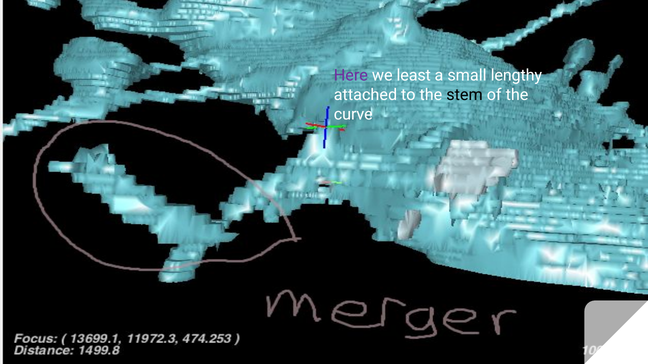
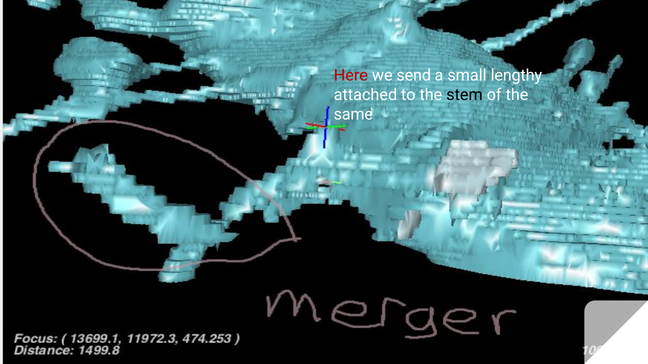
Here colour: purple -> red
least: least -> send
curve: curve -> same
